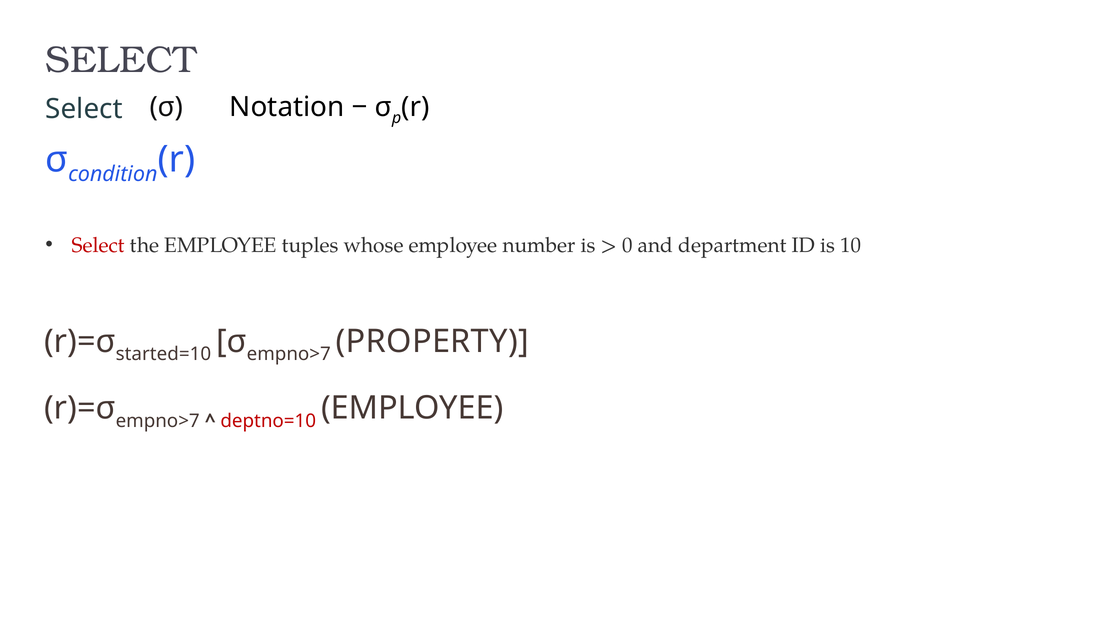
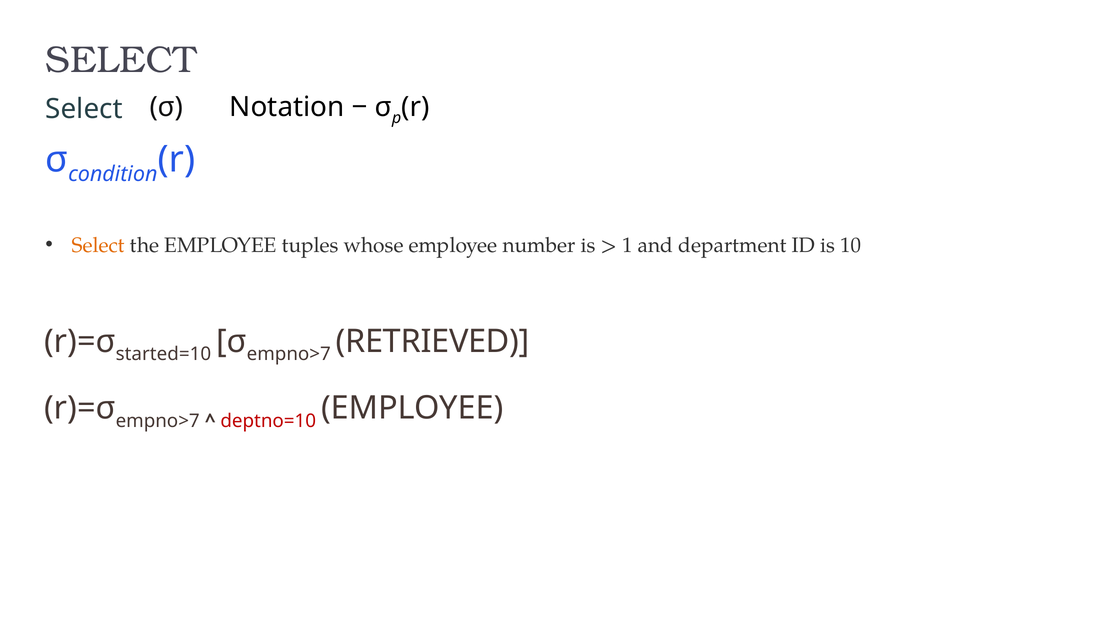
Select at (98, 245) colour: red -> orange
0: 0 -> 1
PROPERTY: PROPERTY -> RETRIEVED
